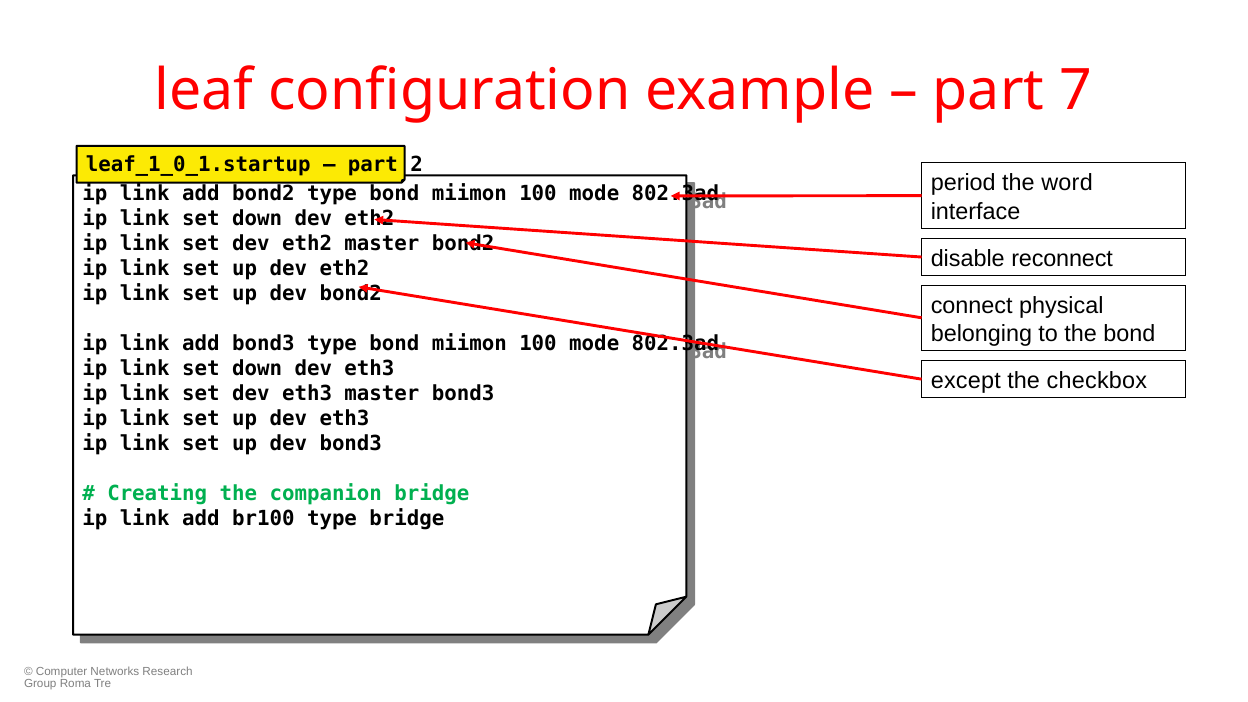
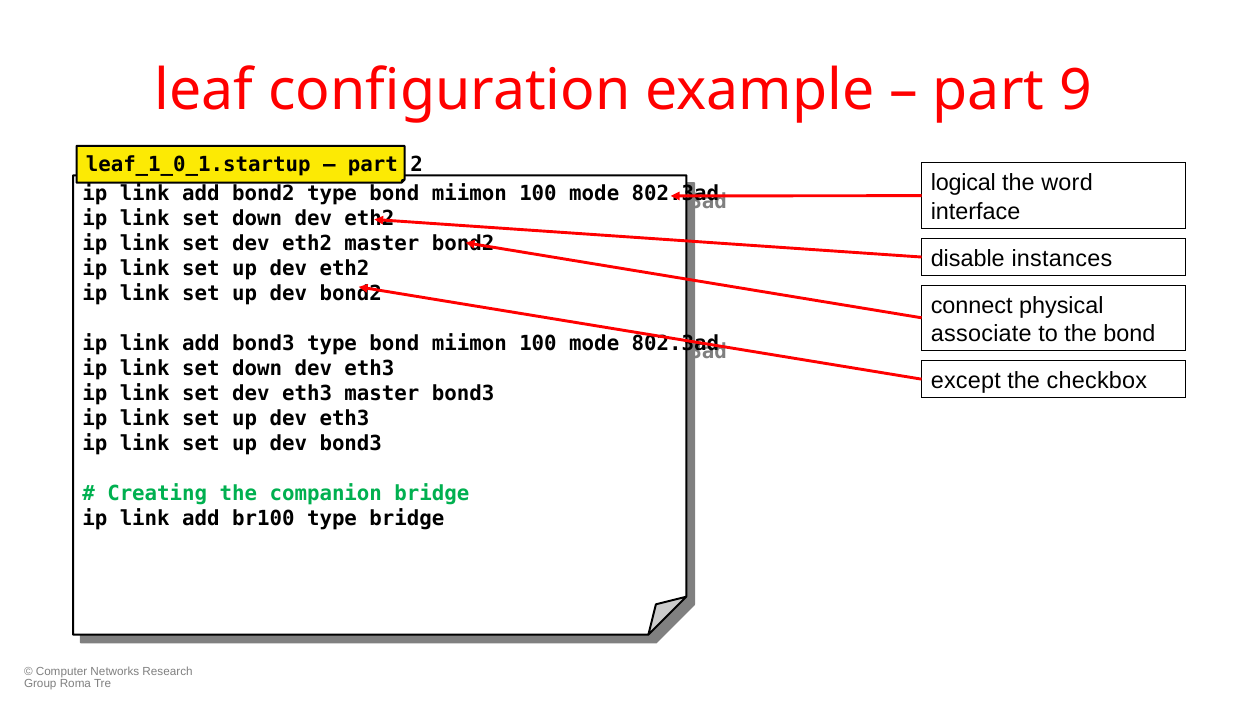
7: 7 -> 9
period: period -> logical
reconnect: reconnect -> instances
belonging: belonging -> associate
